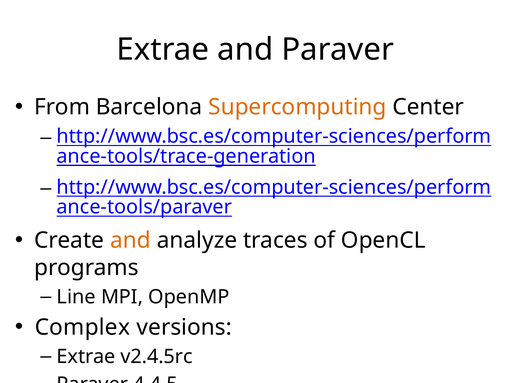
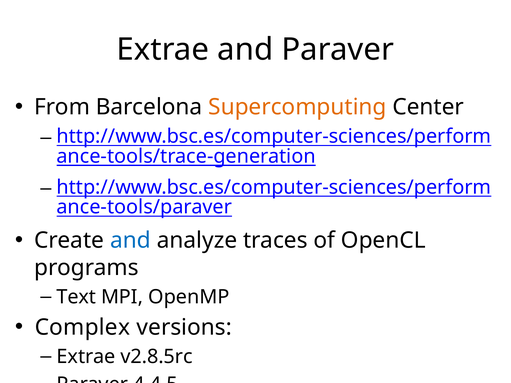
and at (130, 241) colour: orange -> blue
Line: Line -> Text
v2.4.5rc: v2.4.5rc -> v2.8.5rc
